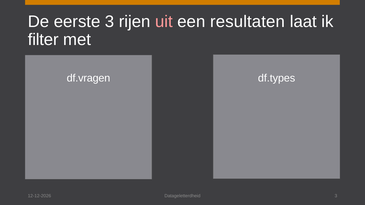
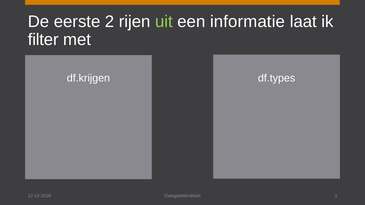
eerste 3: 3 -> 2
uit colour: pink -> light green
resultaten: resultaten -> informatie
df.vragen: df.vragen -> df.krijgen
